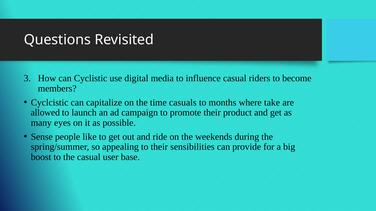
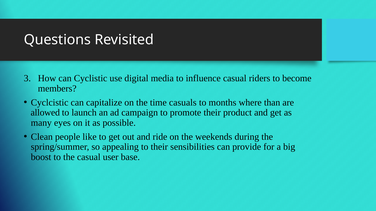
take: take -> than
Sense: Sense -> Clean
